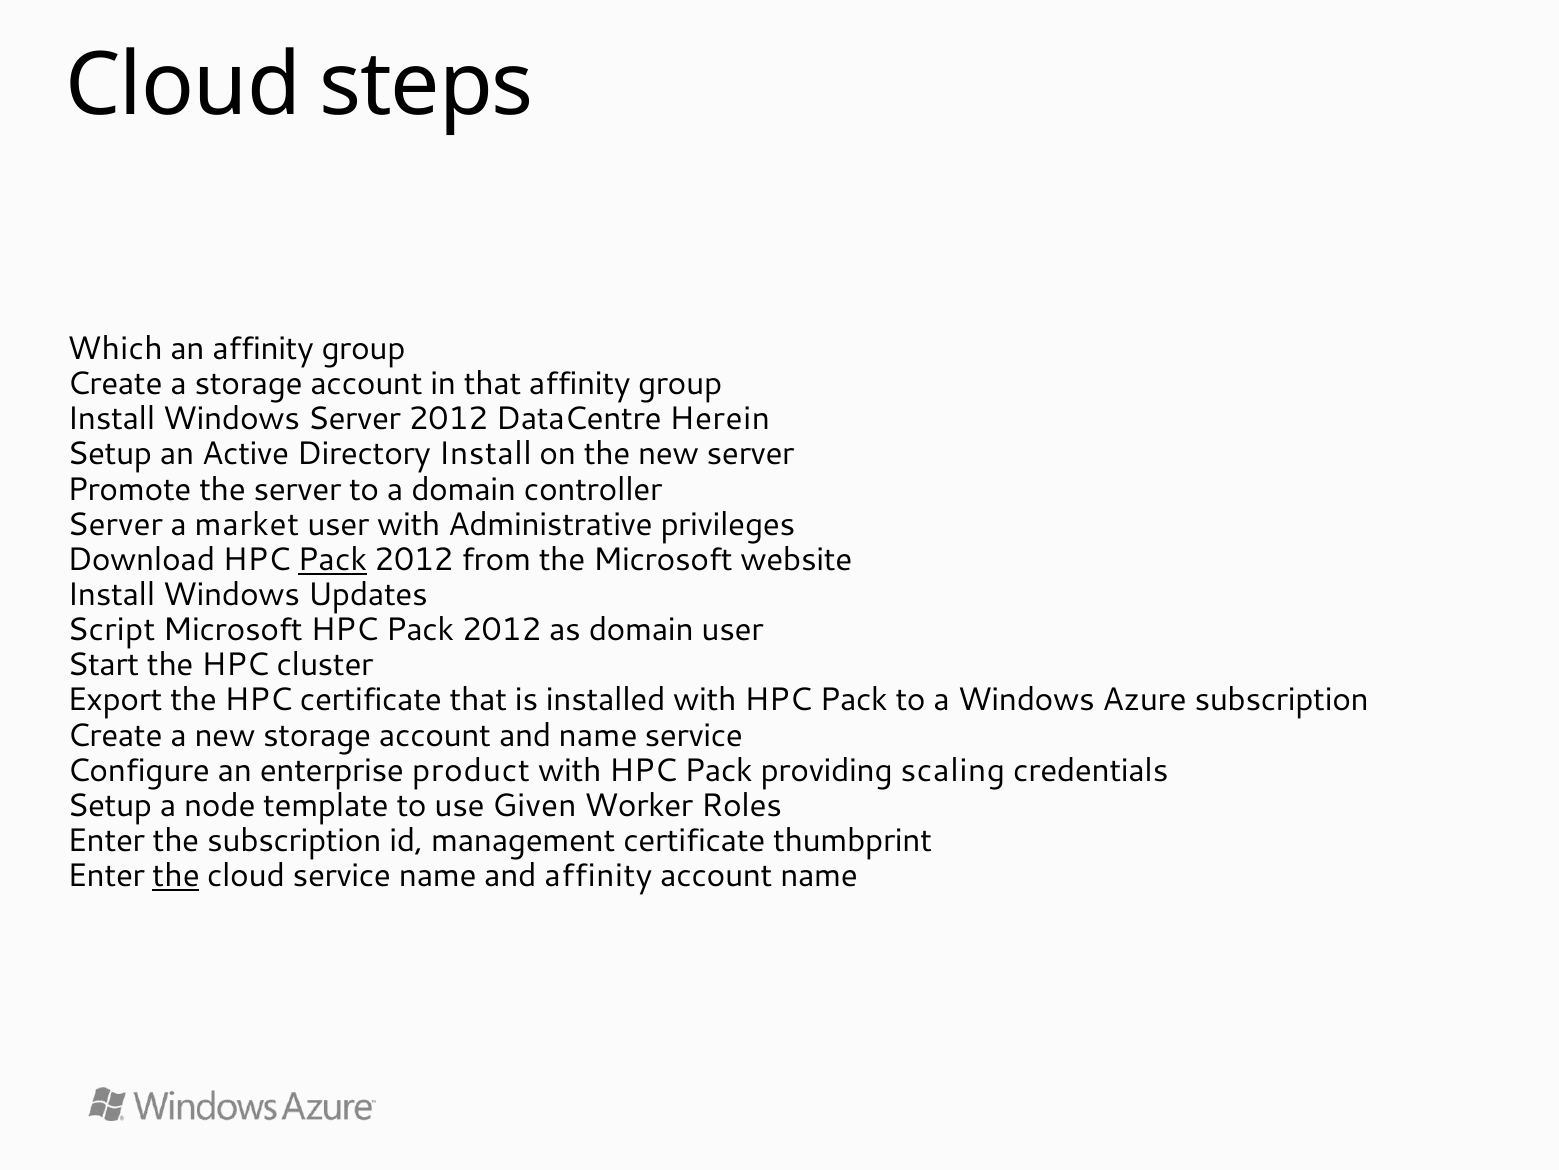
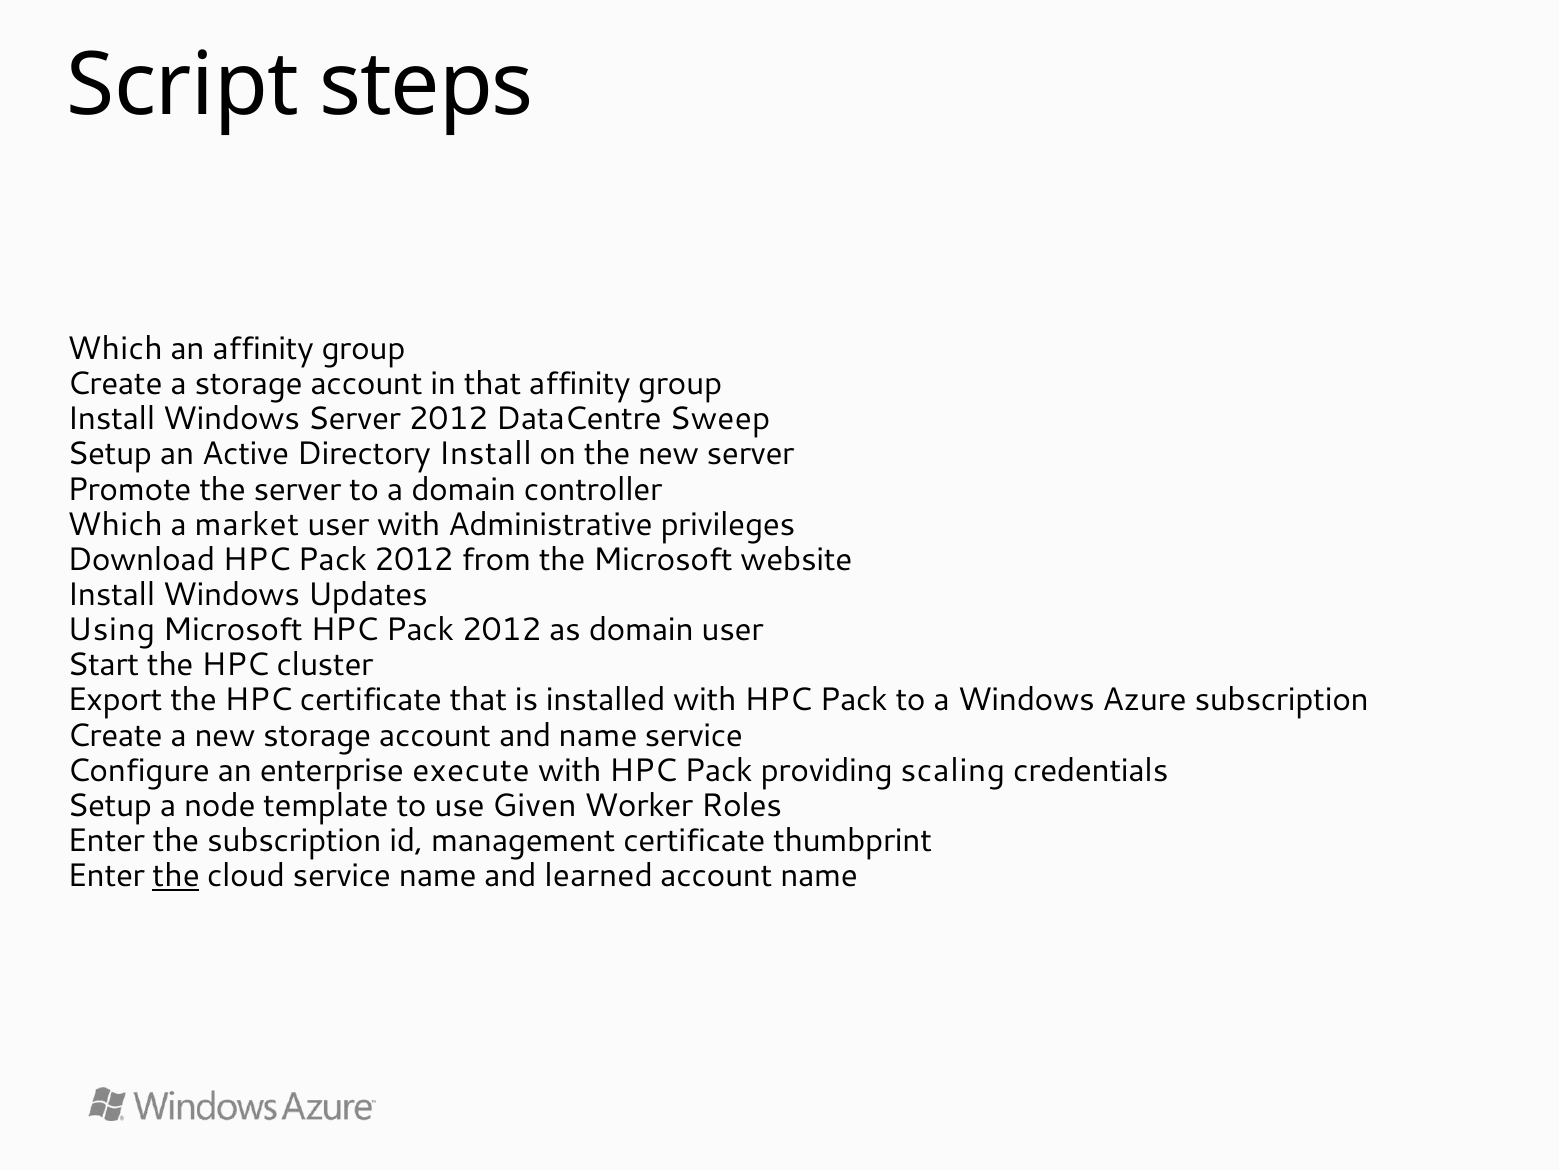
Cloud at (183, 86): Cloud -> Script
Herein: Herein -> Sweep
Server at (115, 524): Server -> Which
Pack at (332, 559) underline: present -> none
Script: Script -> Using
product: product -> execute
and affinity: affinity -> learned
